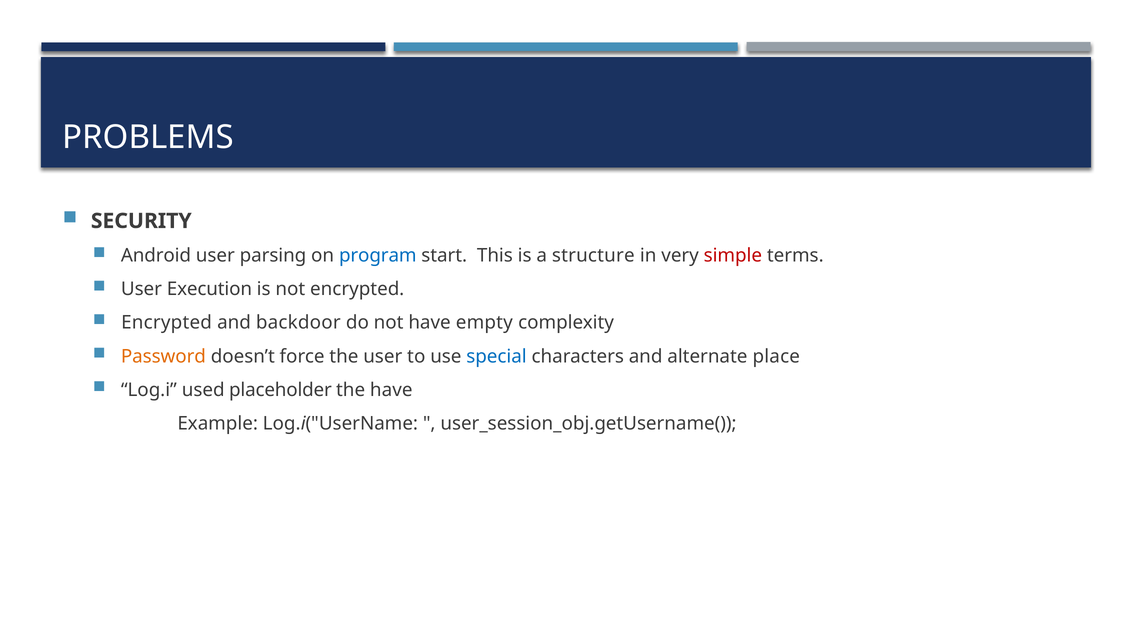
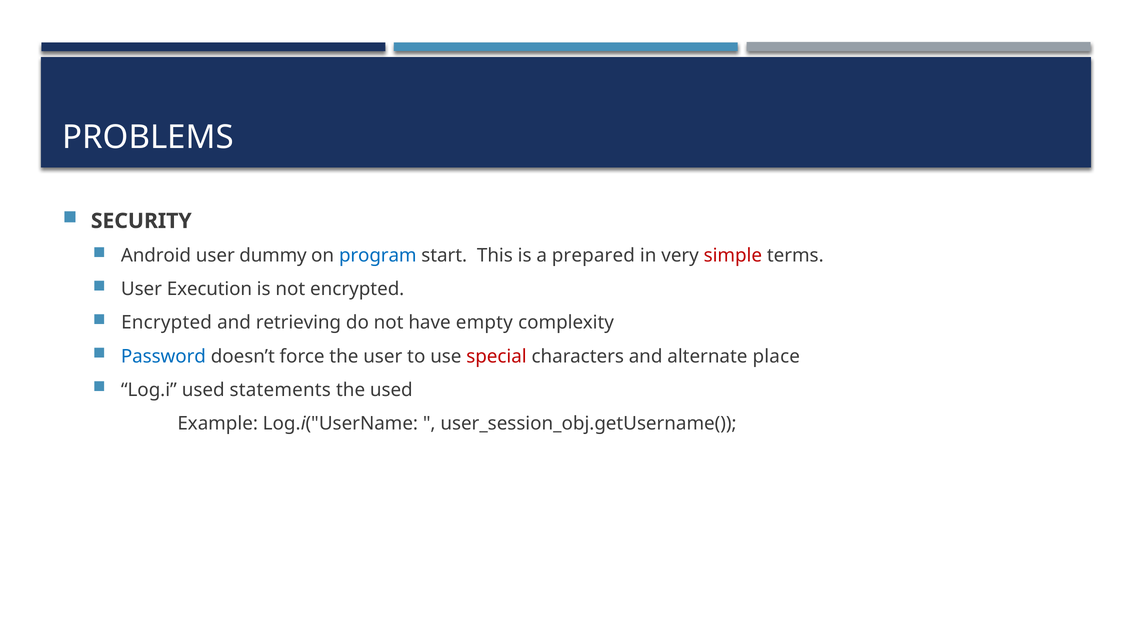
parsing: parsing -> dummy
structure: structure -> prepared
backdoor: backdoor -> retrieving
Password colour: orange -> blue
special colour: blue -> red
placeholder: placeholder -> statements
the have: have -> used
